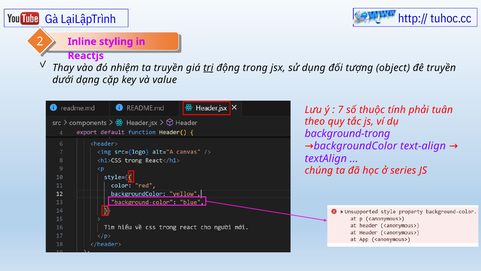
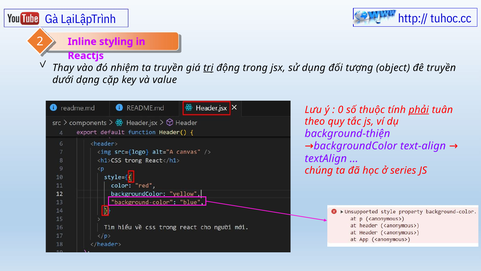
7: 7 -> 0
phải underline: none -> present
background-trong: background-trong -> background-thiện
